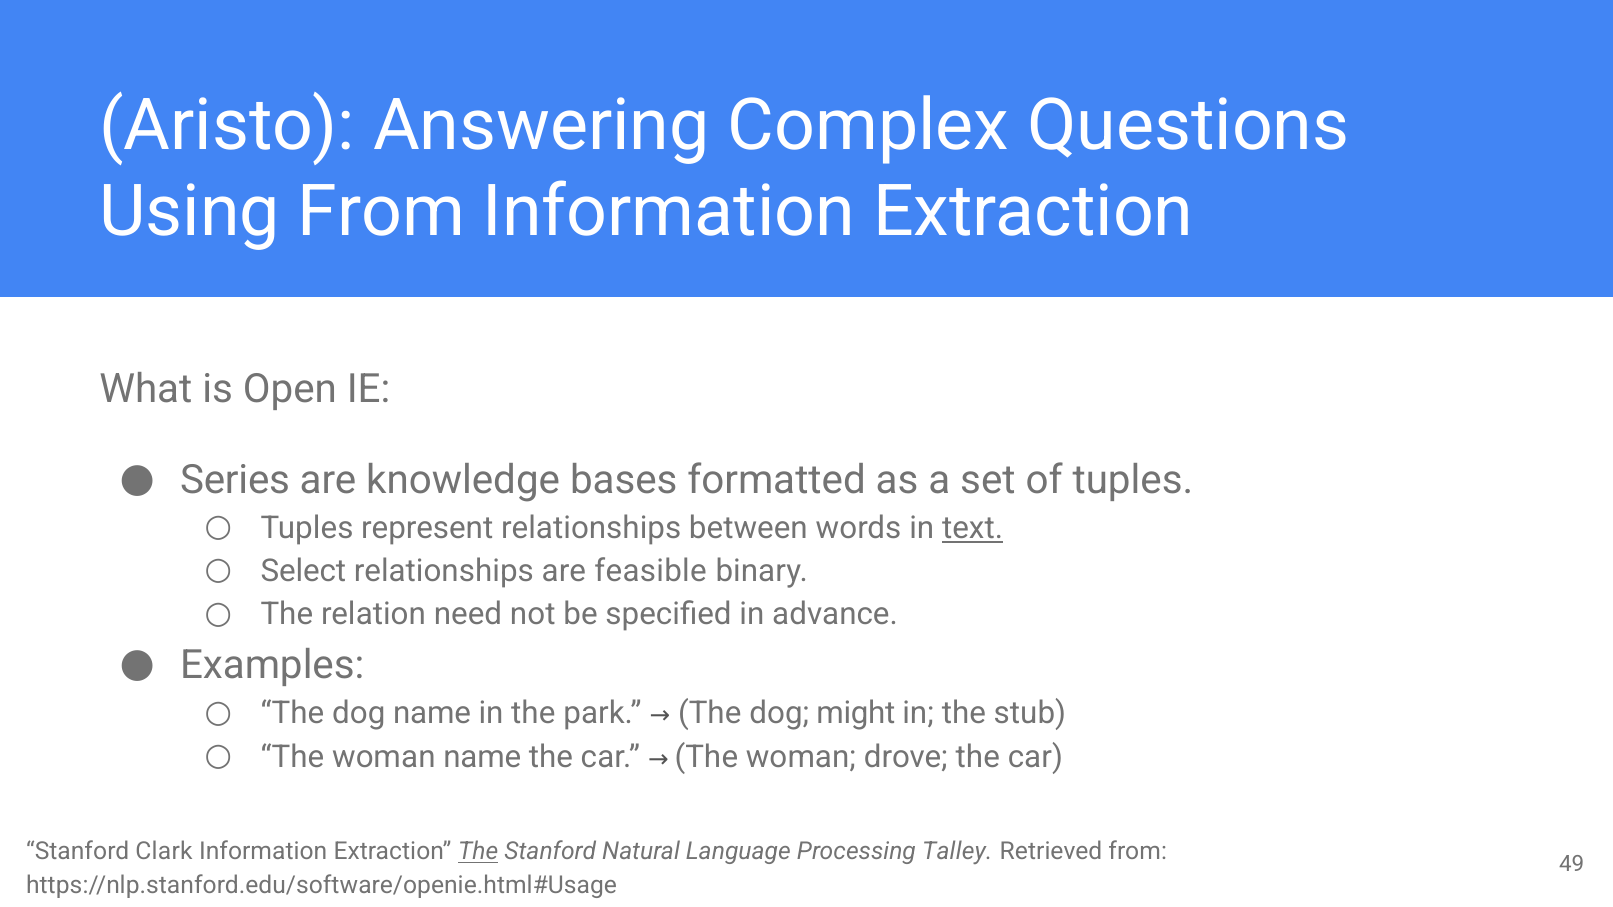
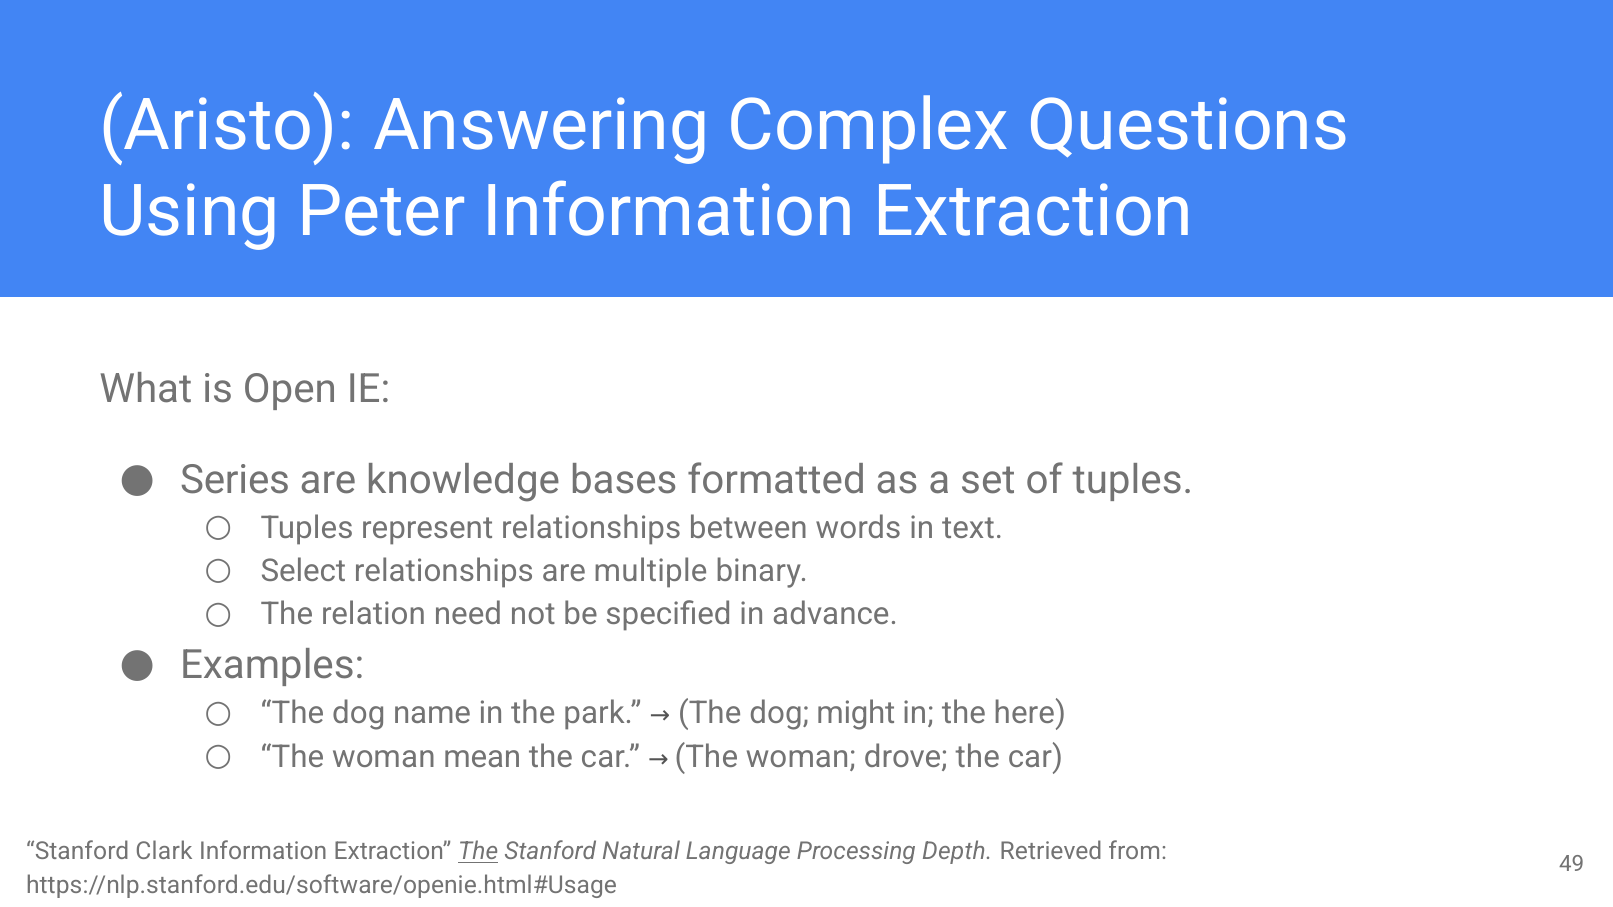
Using From: From -> Peter
text underline: present -> none
feasible: feasible -> multiple
stub: stub -> here
woman name: name -> mean
Talley: Talley -> Depth
